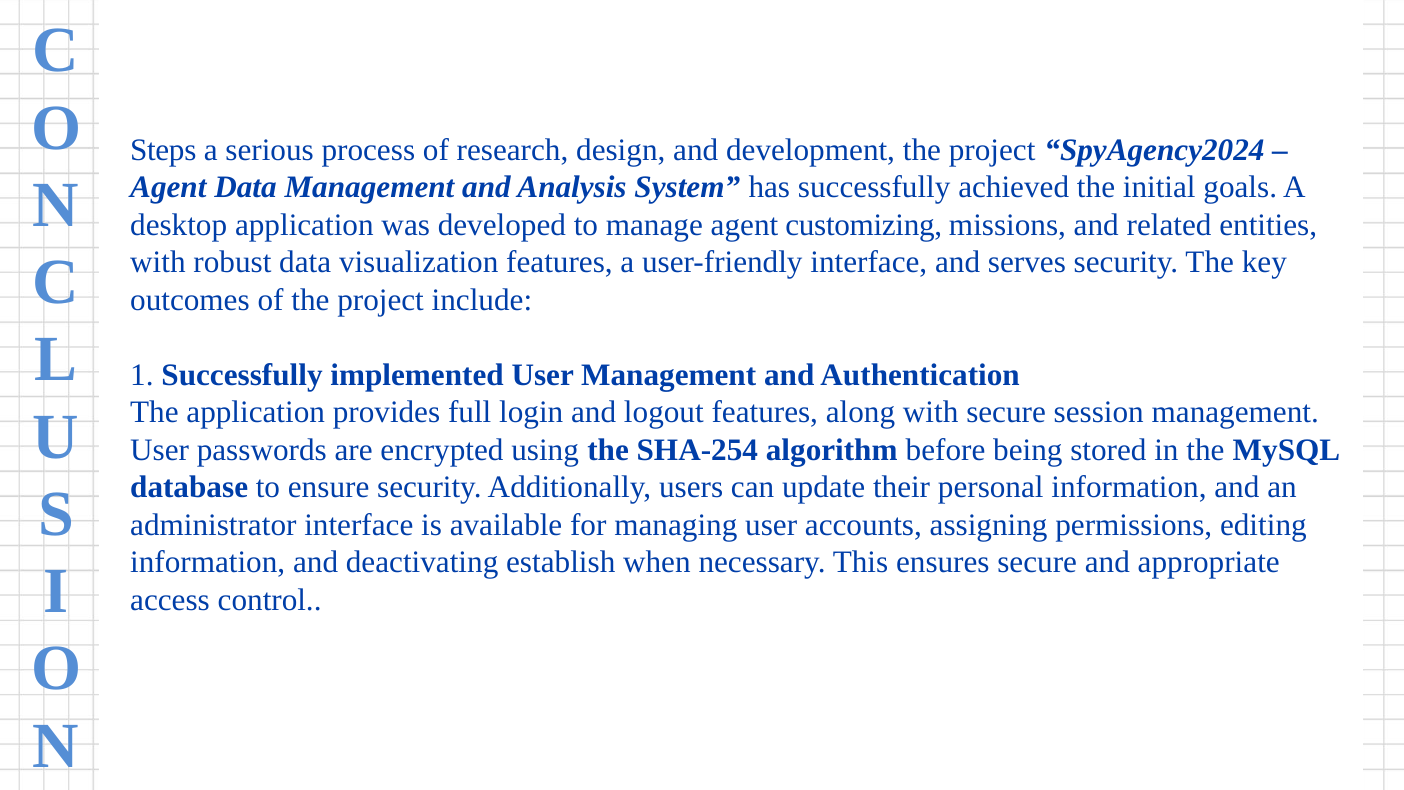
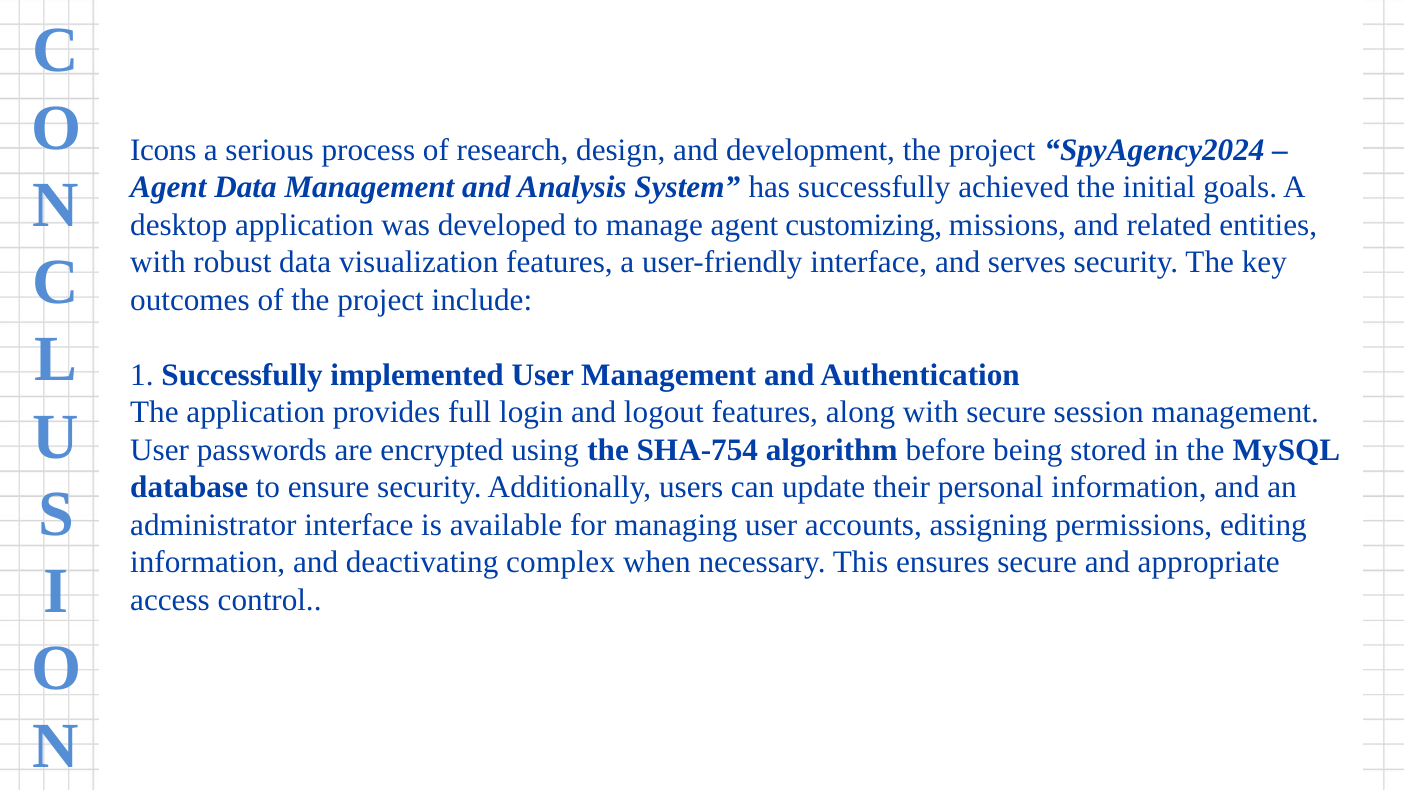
Steps: Steps -> Icons
SHA-254: SHA-254 -> SHA-754
establish: establish -> complex
